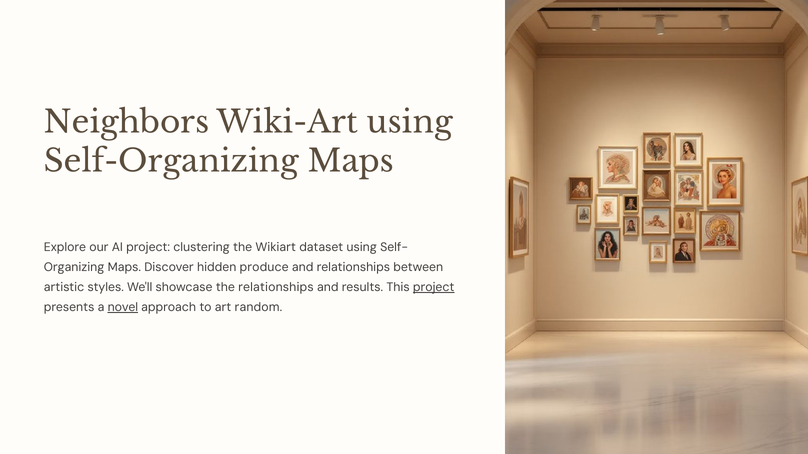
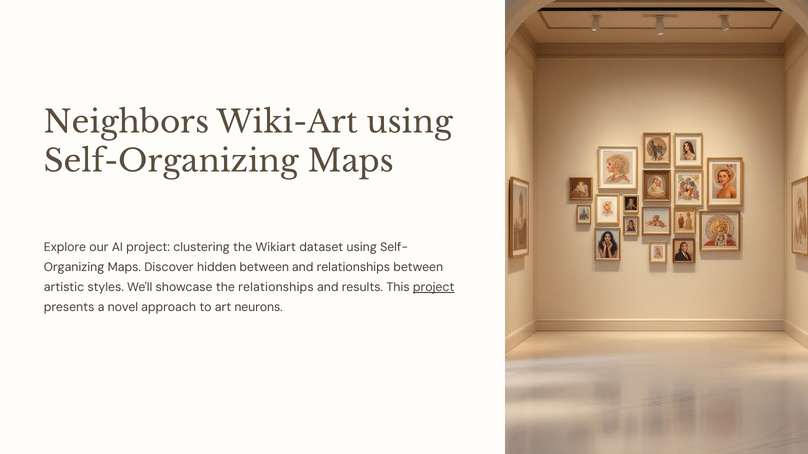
hidden produce: produce -> between
novel underline: present -> none
random: random -> neurons
